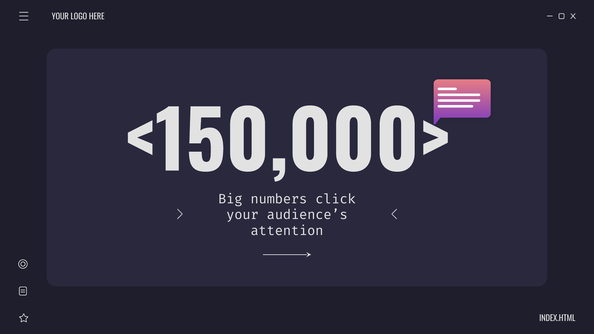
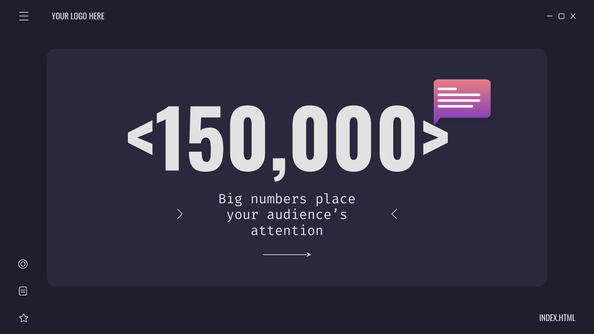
click: click -> place
